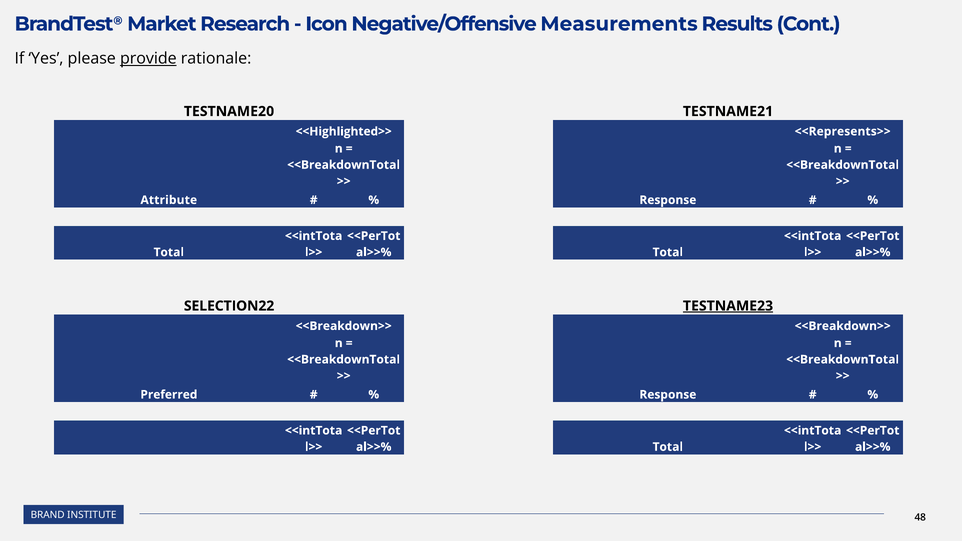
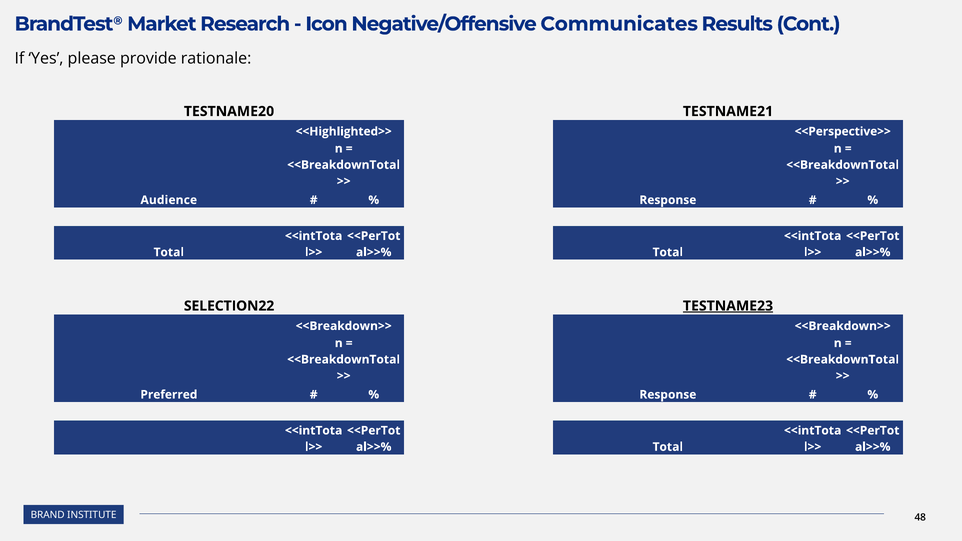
Measurements: Measurements -> Communicates
provide underline: present -> none
<<Represents>>: <<Represents>> -> <<Perspective>>
Attribute: Attribute -> Audience
